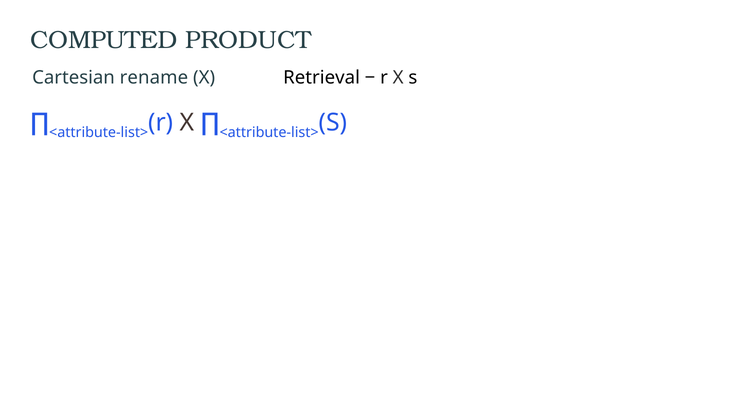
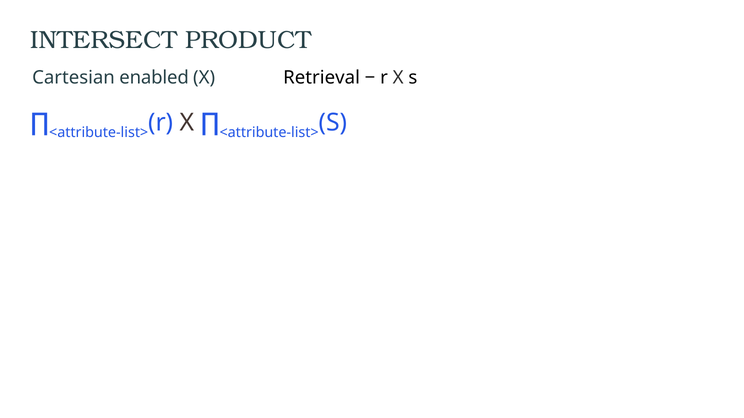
COMPUTED: COMPUTED -> INTERSECT
rename: rename -> enabled
